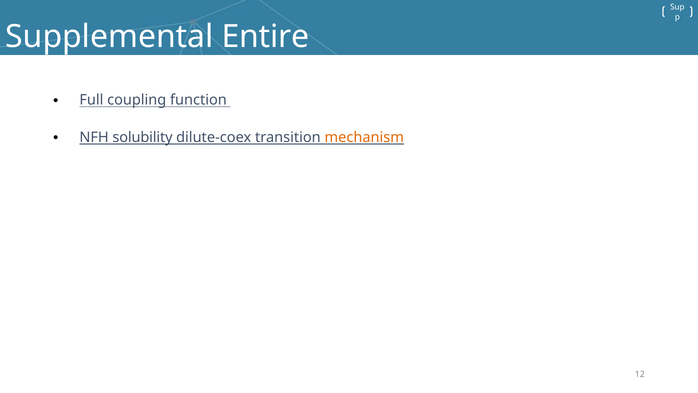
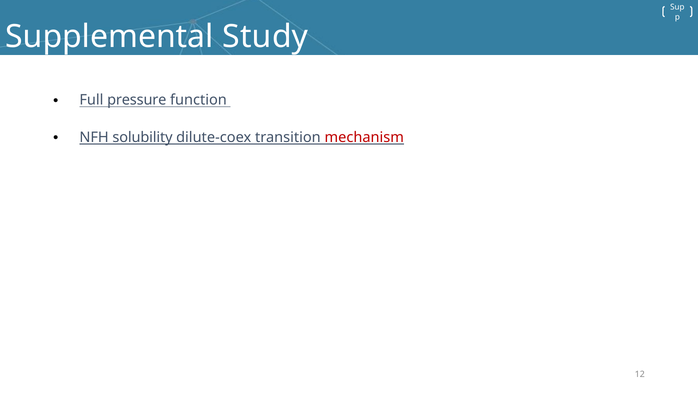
Entire: Entire -> Study
coupling: coupling -> pressure
mechanism colour: orange -> red
